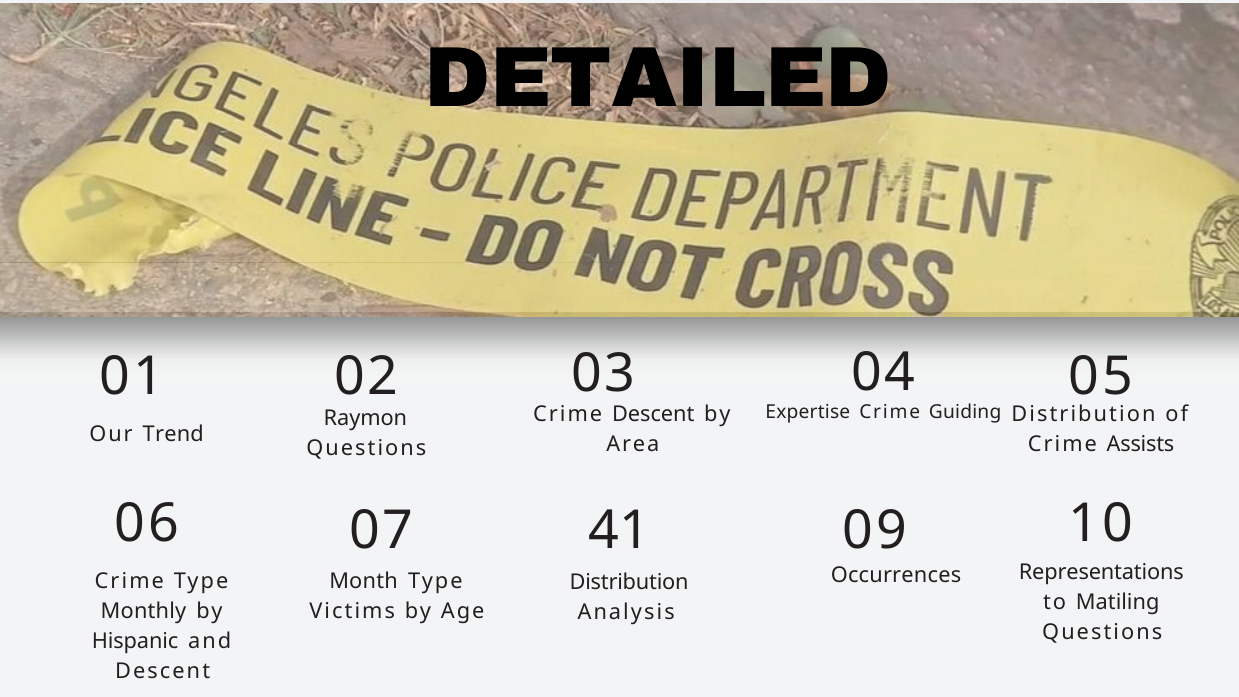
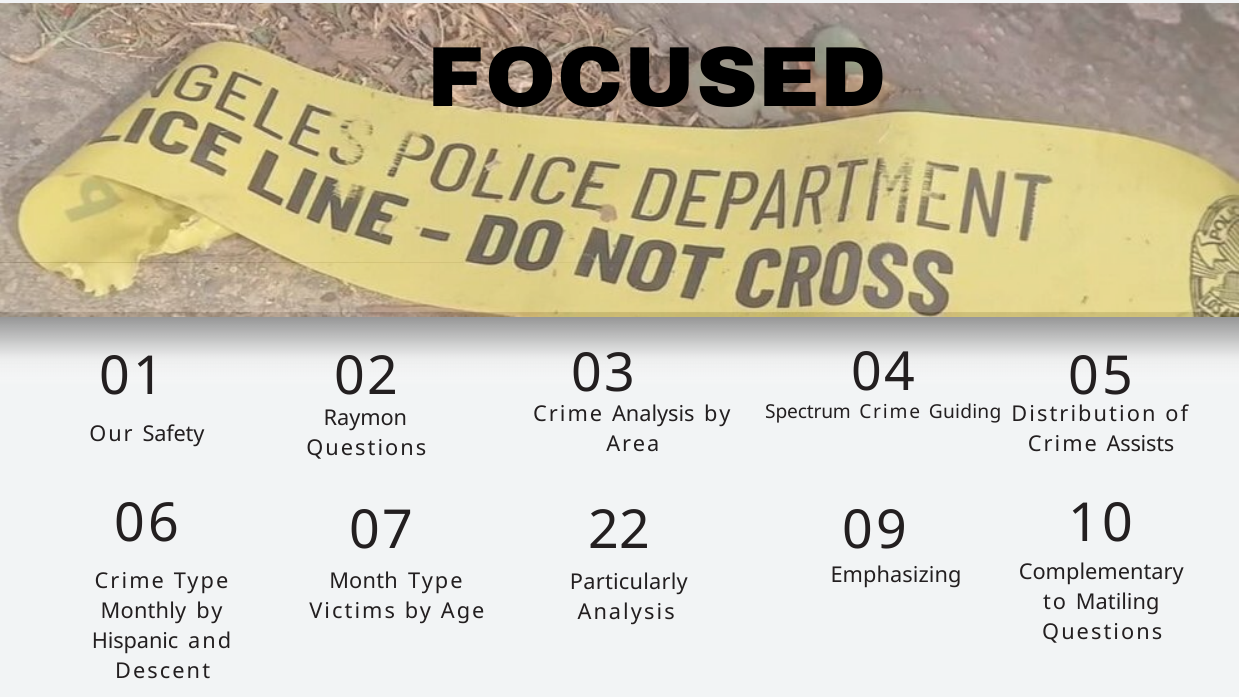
DETAILED: DETAILED -> FOCUSED
Expertise: Expertise -> Spectrum
Crime Descent: Descent -> Analysis
Trend: Trend -> Safety
41: 41 -> 22
Representations: Representations -> Complementary
Occurrences: Occurrences -> Emphasizing
Distribution at (629, 583): Distribution -> Particularly
